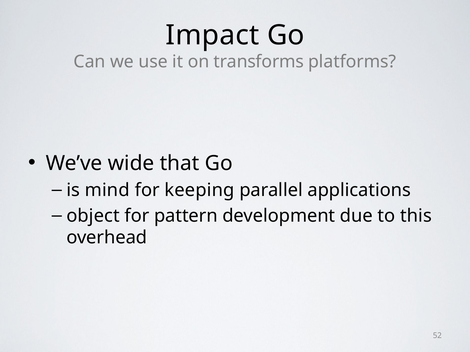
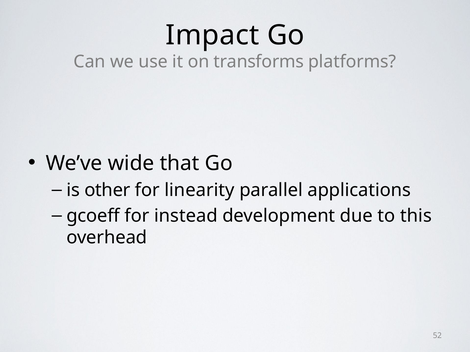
mind: mind -> other
keeping: keeping -> linearity
object: object -> gcoeff
pattern: pattern -> instead
